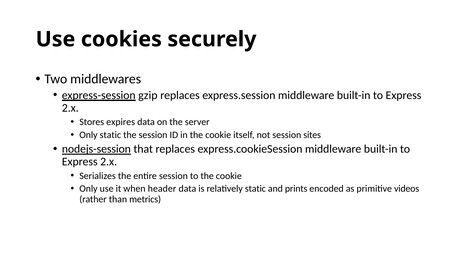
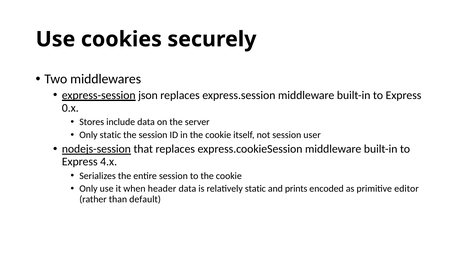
gzip: gzip -> json
2.x at (70, 108): 2.x -> 0.x
expires: expires -> include
sites: sites -> user
2.x at (109, 162): 2.x -> 4.x
videos: videos -> editor
metrics: metrics -> default
